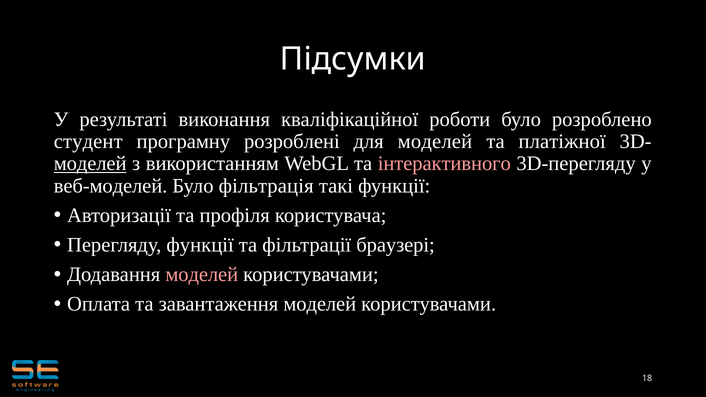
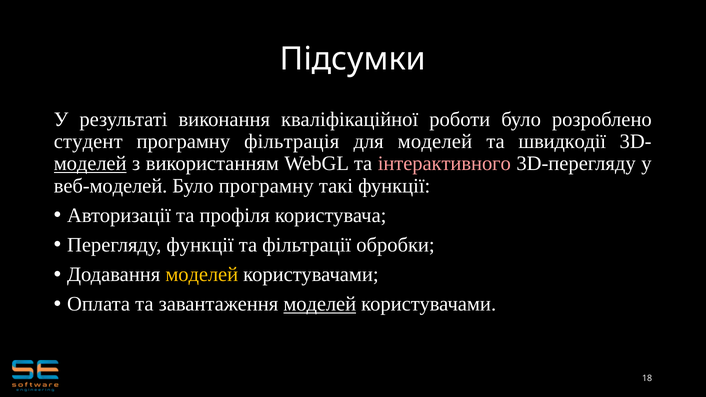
розроблені: розроблені -> фільтрація
платіжної: платіжної -> швидкодії
Було фільтрація: фільтрація -> програмну
браузері: браузері -> обробки
моделей at (202, 275) colour: pink -> yellow
моделей at (320, 304) underline: none -> present
